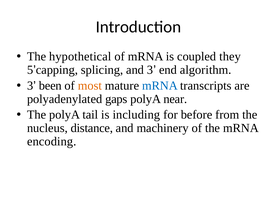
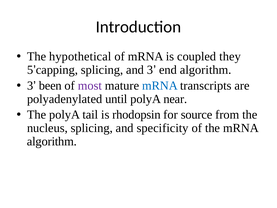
most colour: orange -> purple
gaps: gaps -> until
including: including -> rhodopsin
before: before -> source
nucleus distance: distance -> splicing
machinery: machinery -> specificity
encoding at (52, 141): encoding -> algorithm
